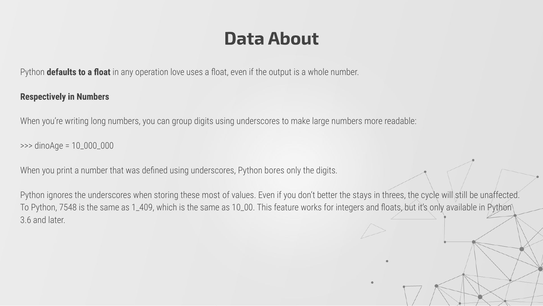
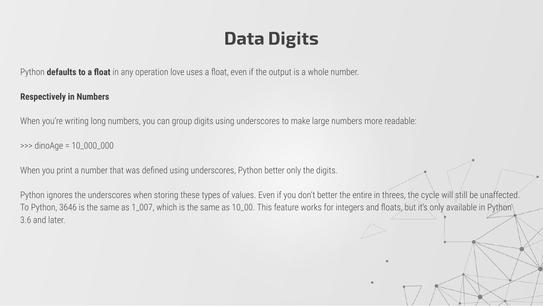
Data About: About -> Digits
Python bores: bores -> better
most: most -> types
stays: stays -> entire
7548: 7548 -> 3646
1_409: 1_409 -> 1_007
